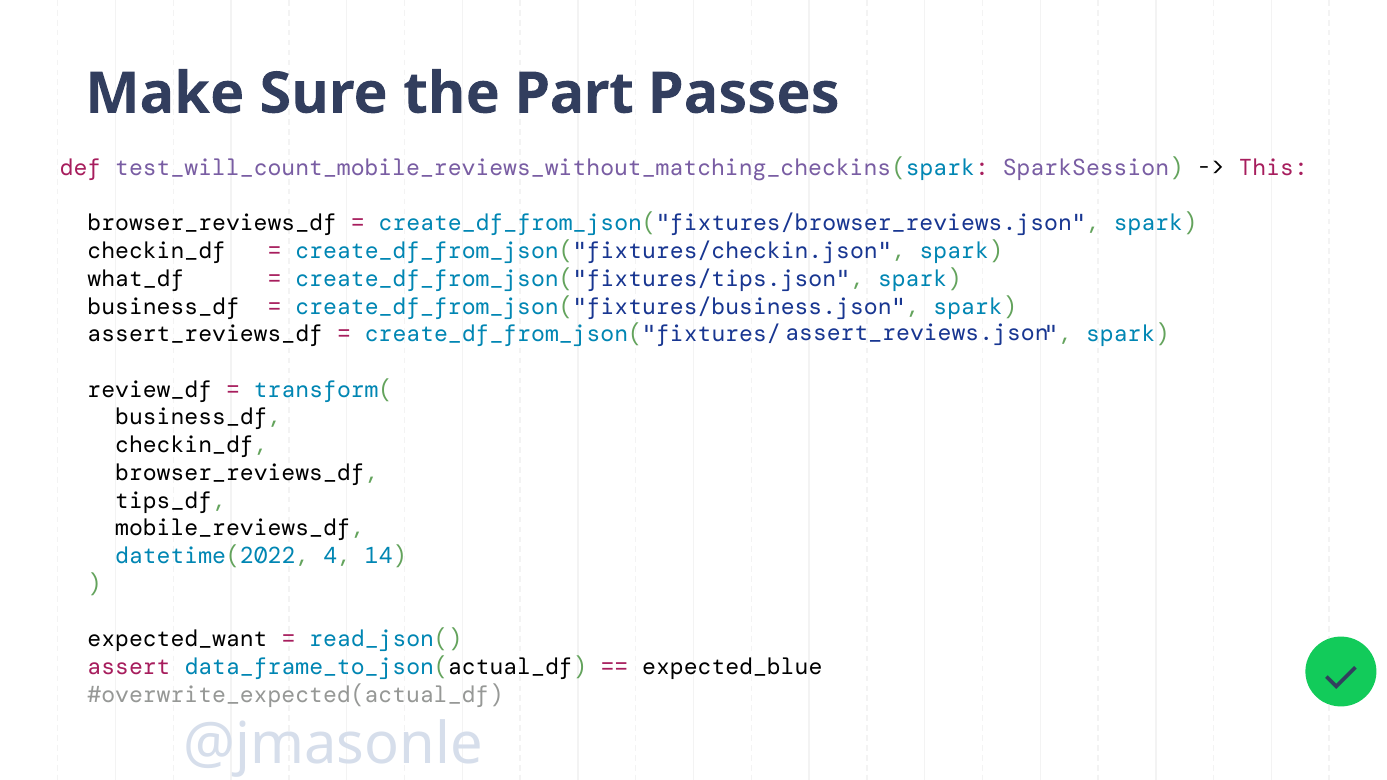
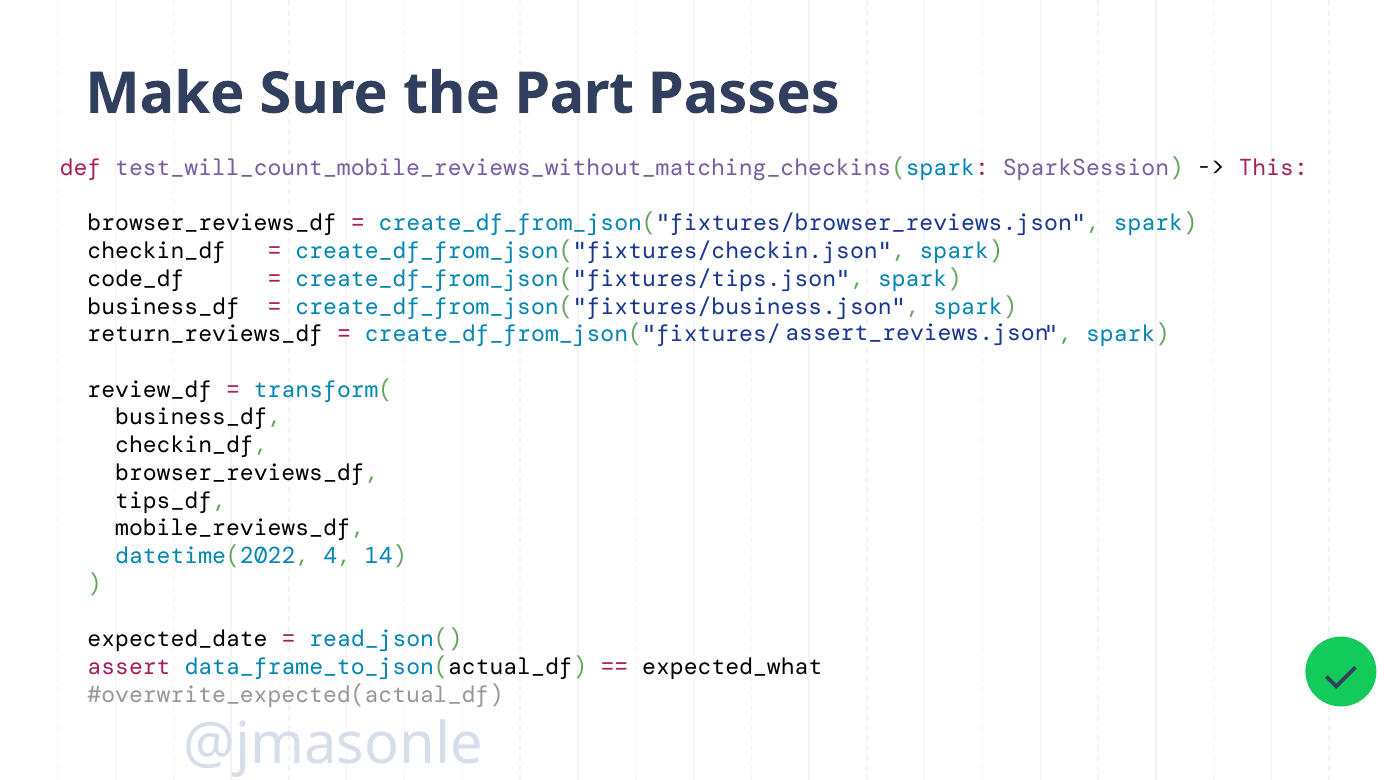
what_df: what_df -> code_df
assert_reviews_df: assert_reviews_df -> return_reviews_df
expected_want: expected_want -> expected_date
expected_blue: expected_blue -> expected_what
